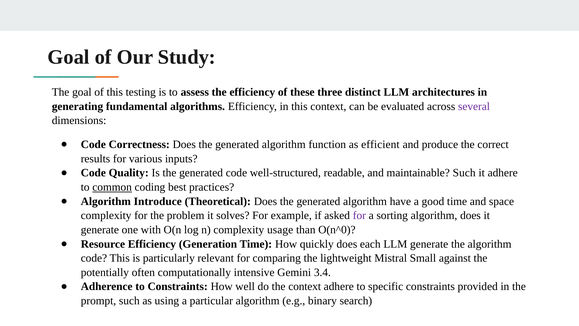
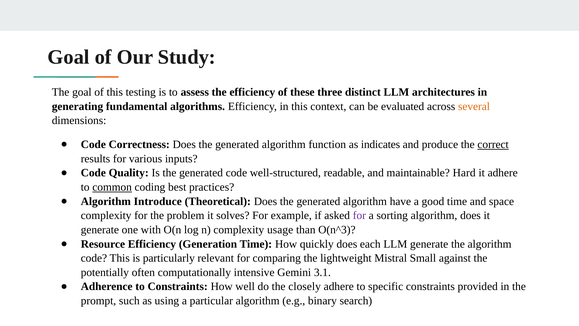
several colour: purple -> orange
efficient: efficient -> indicates
correct underline: none -> present
maintainable Such: Such -> Hard
O(n^0: O(n^0 -> O(n^3
3.4: 3.4 -> 3.1
the context: context -> closely
